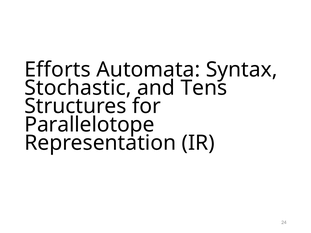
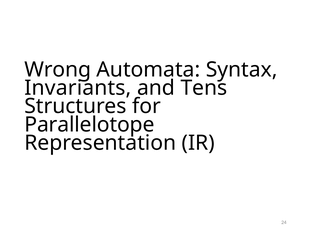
Efforts: Efforts -> Wrong
Stochastic: Stochastic -> Invariants
